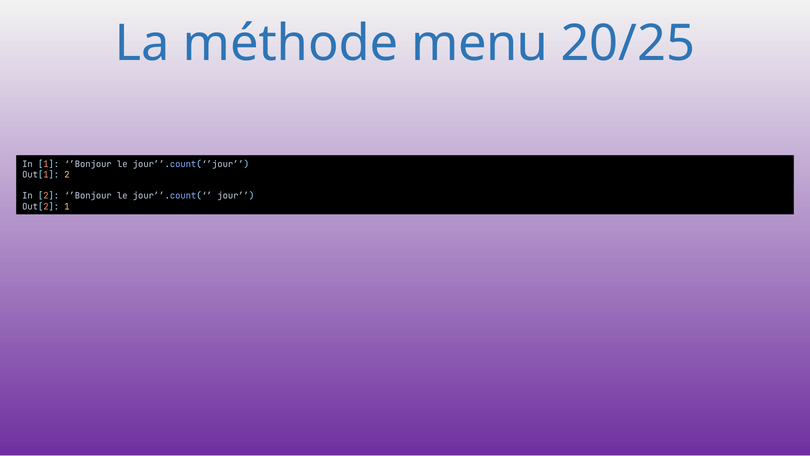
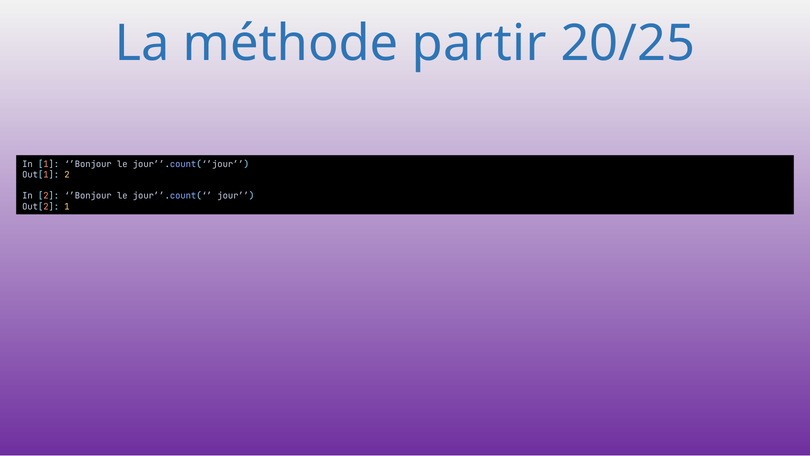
menu: menu -> partir
